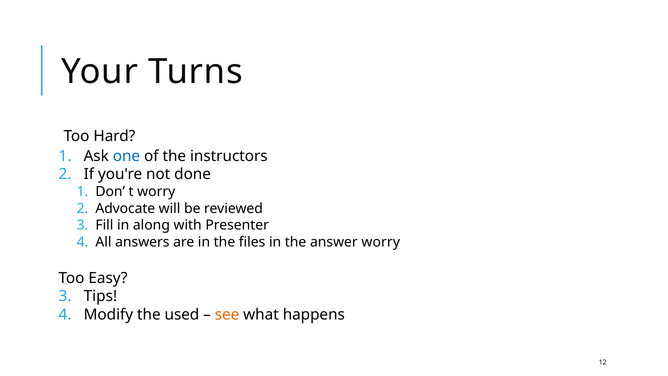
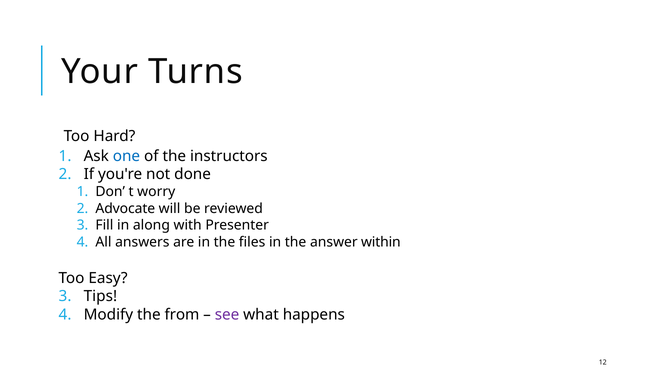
answer worry: worry -> within
used: used -> from
see colour: orange -> purple
